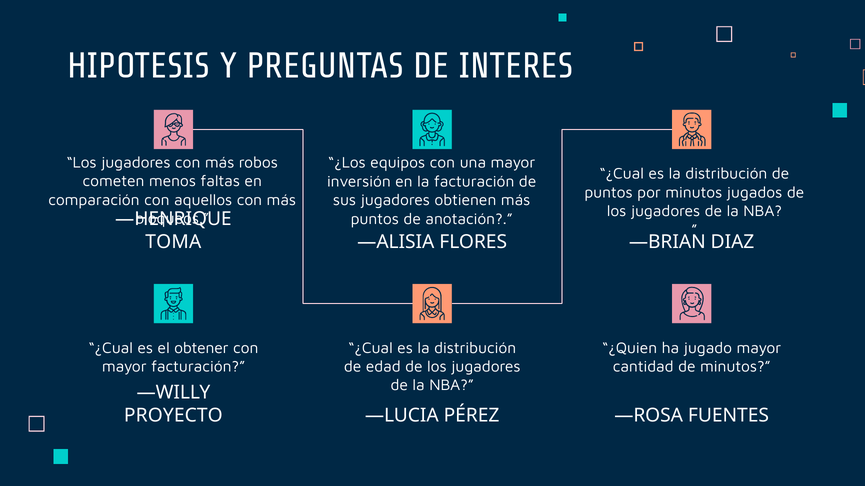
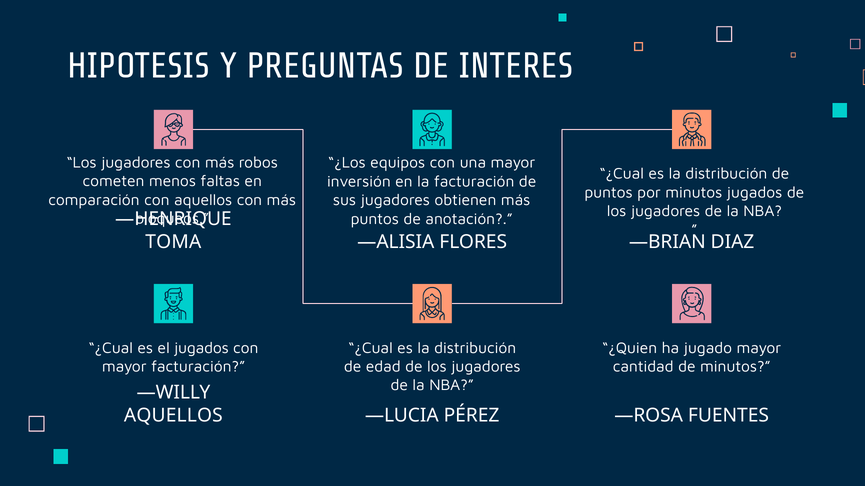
el obtener: obtener -> jugados
PROYECTO at (173, 416): PROYECTO -> AQUELLOS
